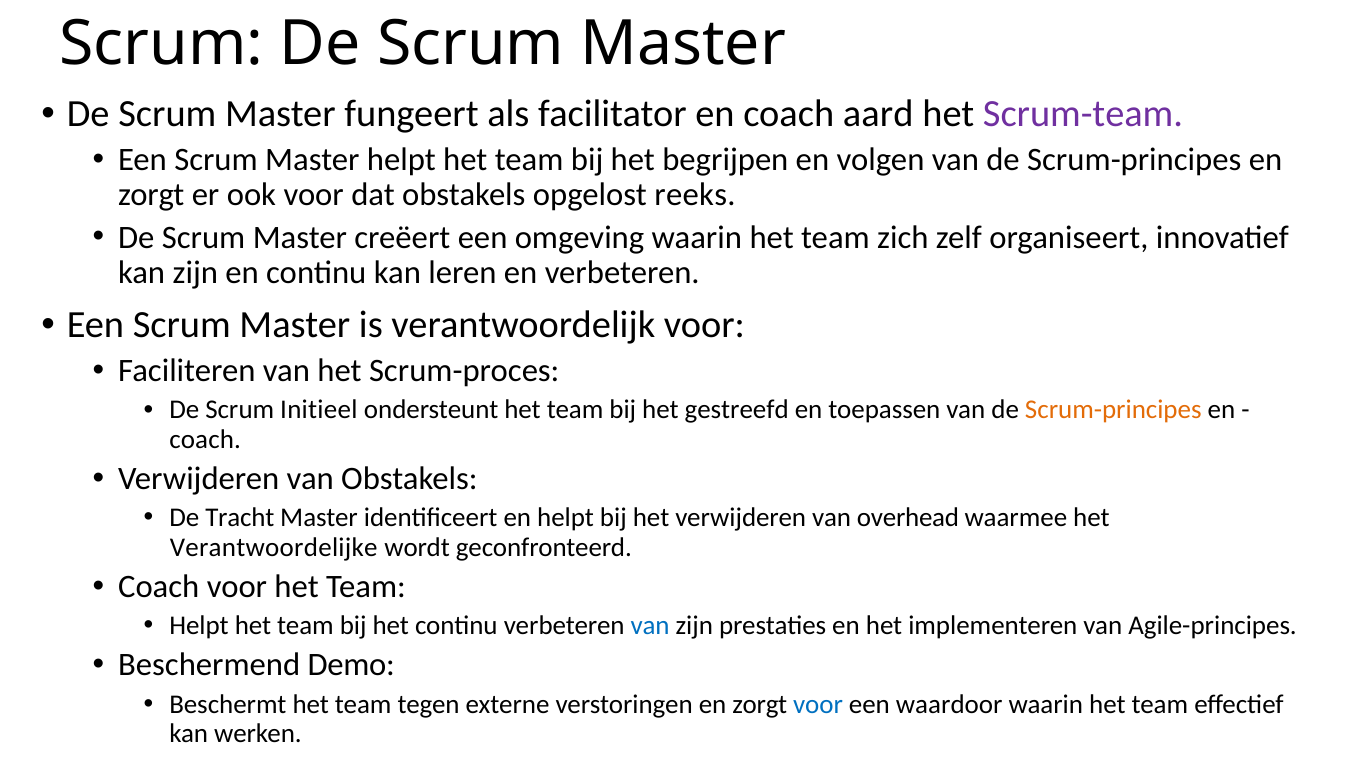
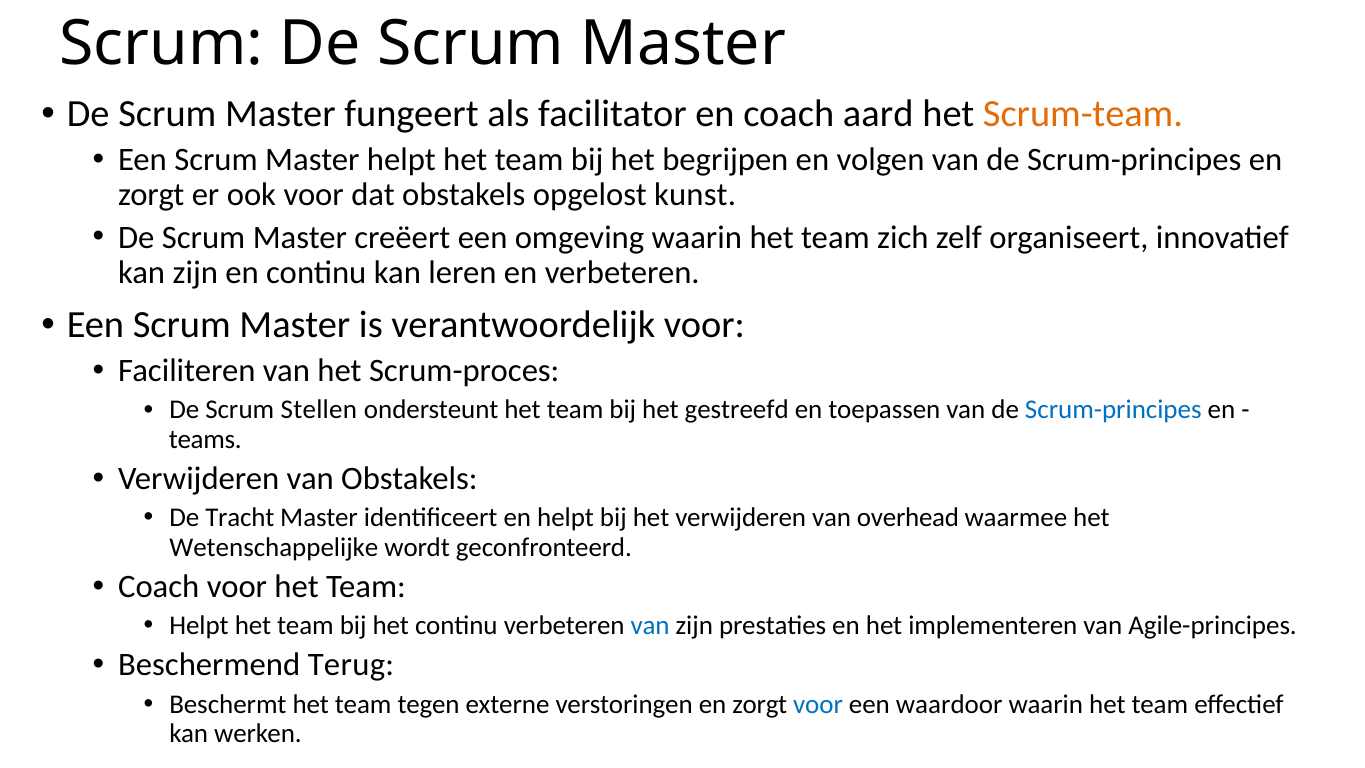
Scrum-team colour: purple -> orange
reeks: reeks -> kunst
Initieel: Initieel -> Stellen
Scrum-principes at (1113, 410) colour: orange -> blue
coach at (205, 439): coach -> teams
Verantwoordelijke: Verantwoordelijke -> Wetenschappelijke
Demo: Demo -> Terug
